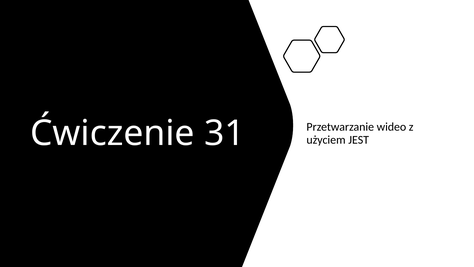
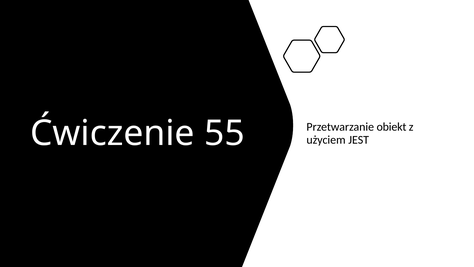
31: 31 -> 55
wideo: wideo -> obiekt
